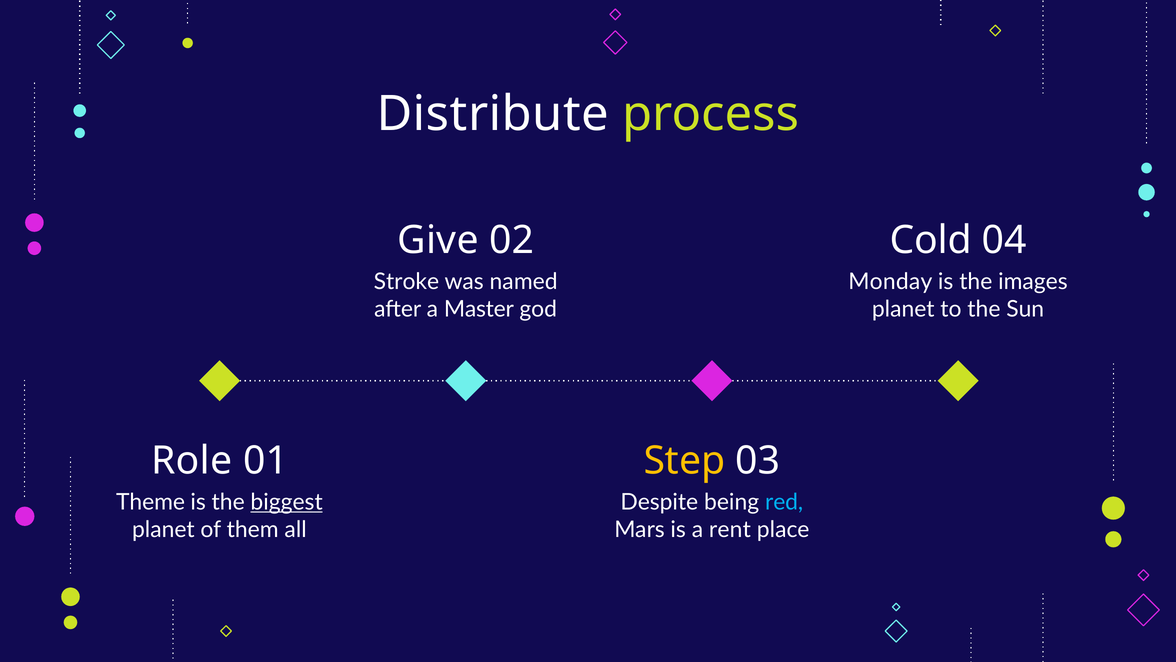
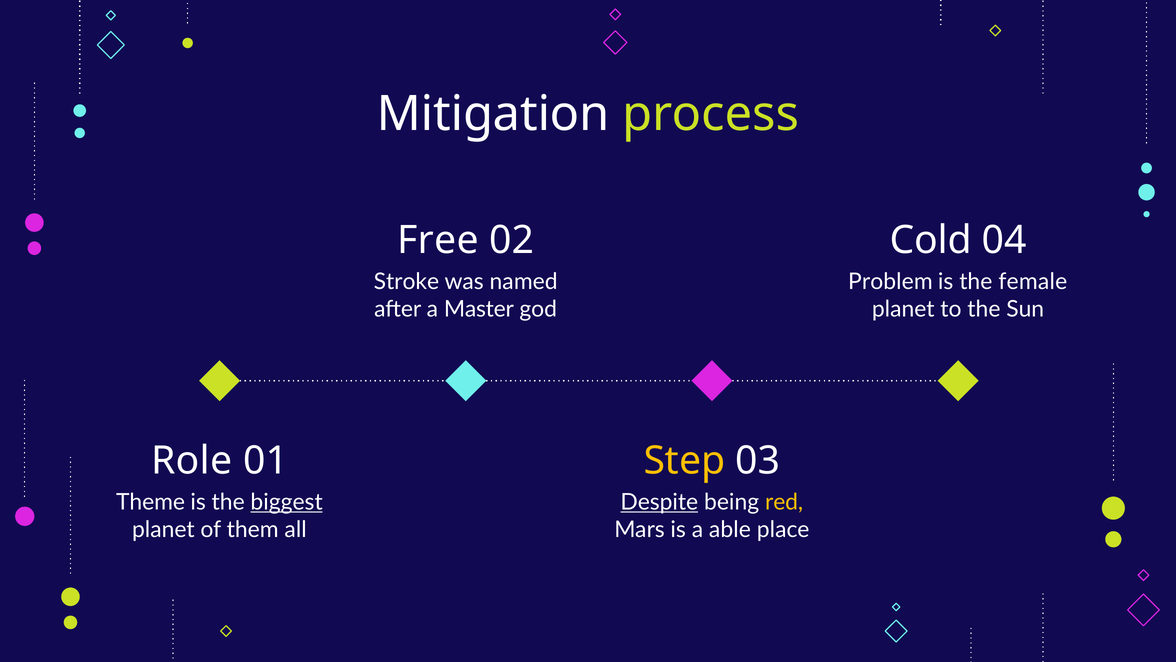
Distribute: Distribute -> Mitigation
Give: Give -> Free
Monday: Monday -> Problem
images: images -> female
Despite underline: none -> present
red colour: light blue -> yellow
rent: rent -> able
